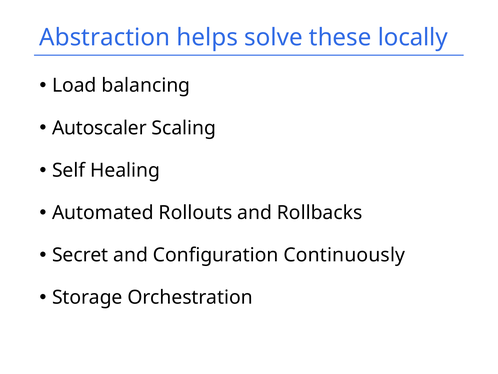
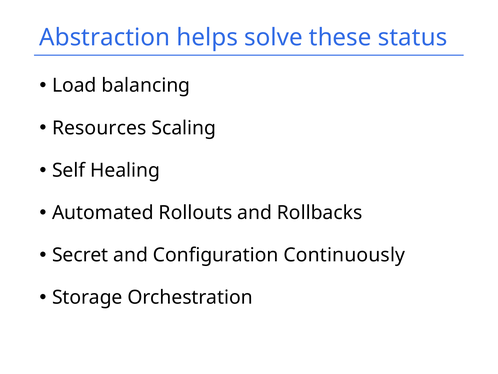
locally: locally -> status
Autoscaler: Autoscaler -> Resources
